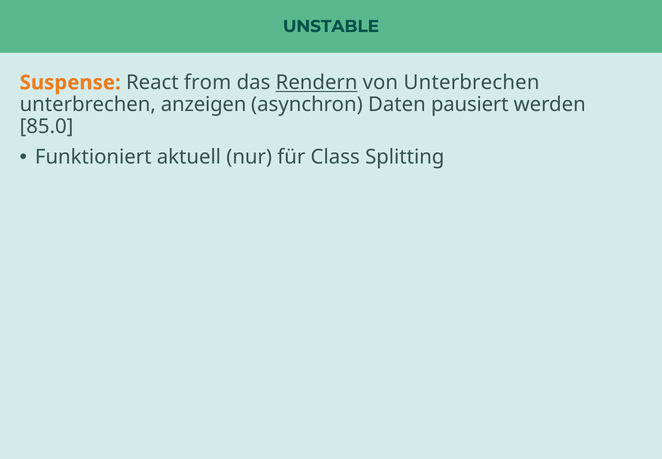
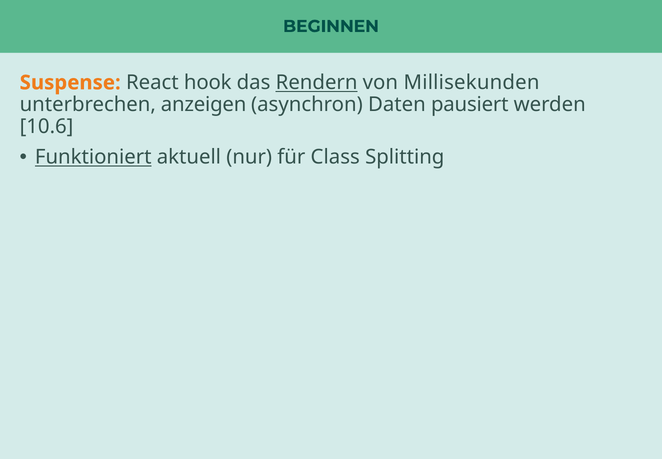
UNSTABLE: UNSTABLE -> BEGINNEN
from: from -> hook
von Unterbrechen: Unterbrechen -> Millisekunden
85.0: 85.0 -> 10.6
Funktioniert underline: none -> present
